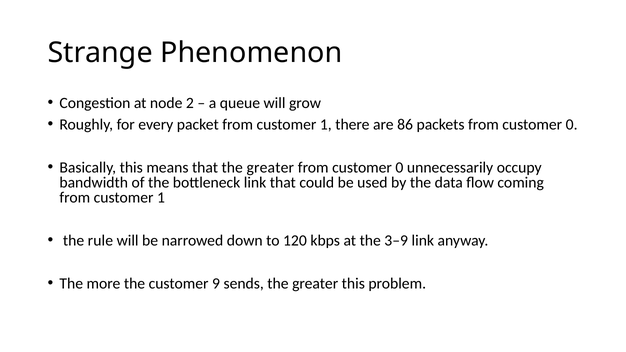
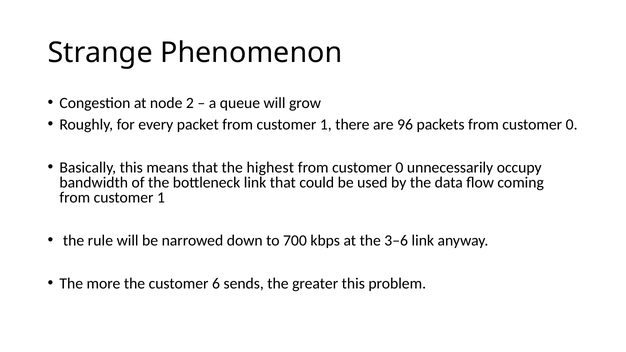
86: 86 -> 96
that the greater: greater -> highest
120: 120 -> 700
3–9: 3–9 -> 3–6
9: 9 -> 6
